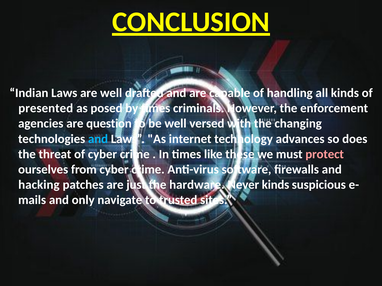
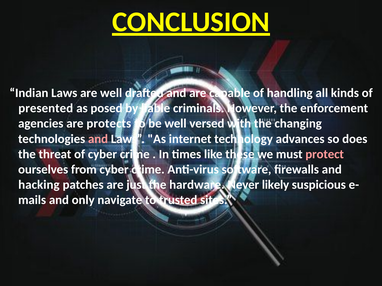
by times: times -> liable
question: question -> protects
and at (98, 139) colour: light blue -> pink
Never kinds: kinds -> likely
